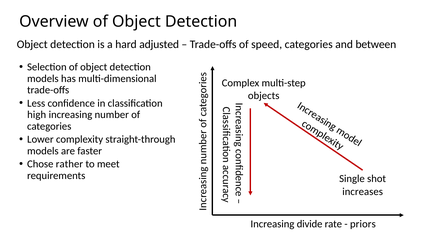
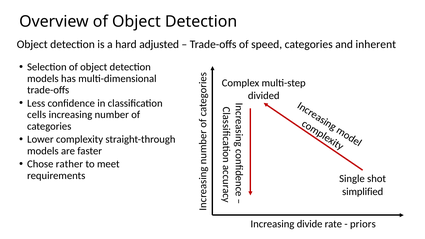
between: between -> inherent
objects: objects -> divided
high: high -> cells
increases: increases -> simplified
